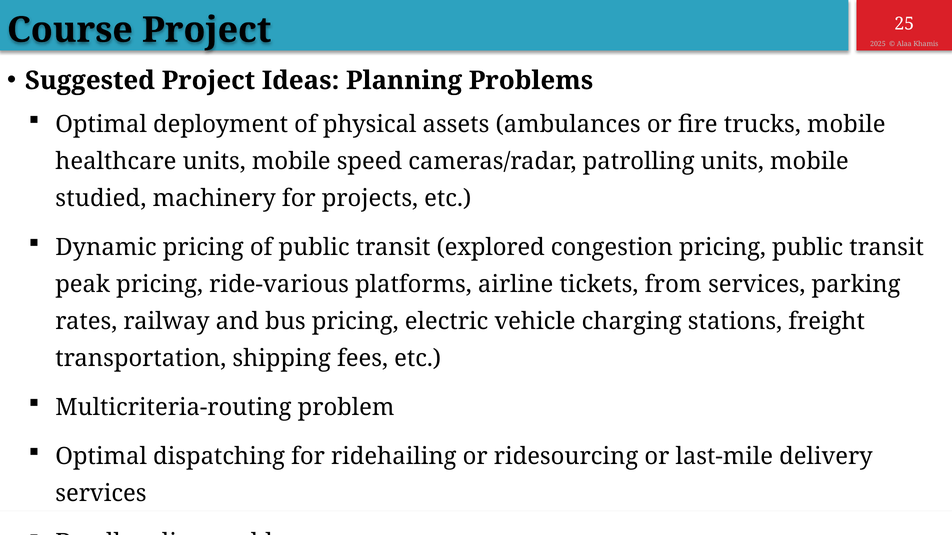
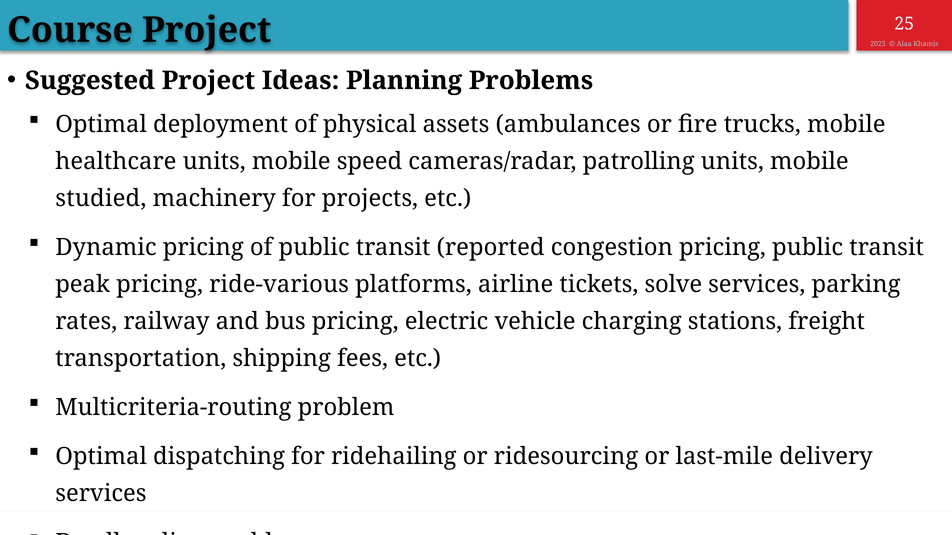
explored: explored -> reported
from: from -> solve
